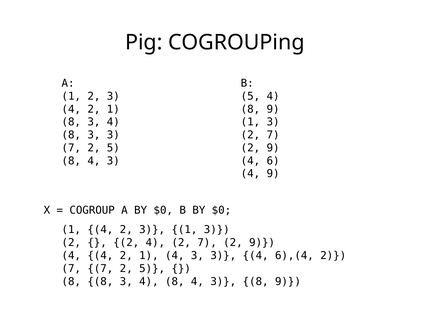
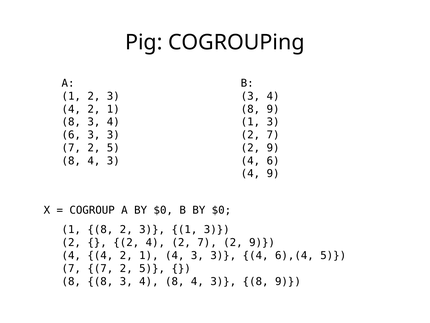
5 at (250, 96): 5 -> 3
8 at (71, 135): 8 -> 6
4 at (100, 229): 4 -> 8
6),(4 2: 2 -> 5
